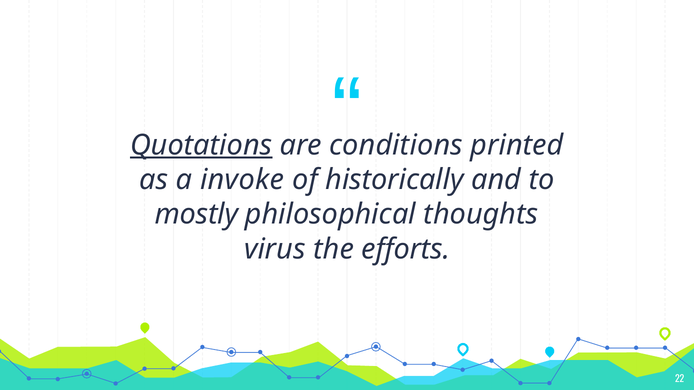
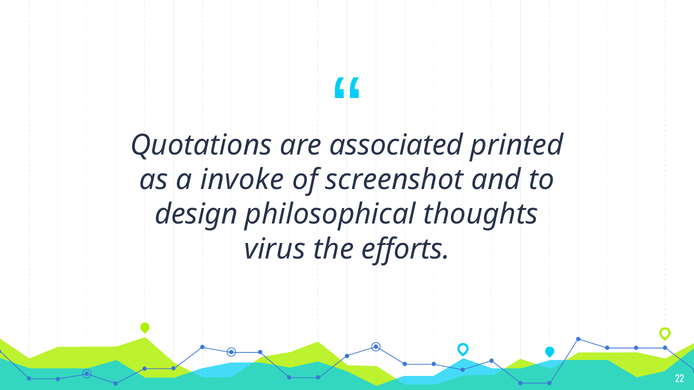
Quotations underline: present -> none
conditions: conditions -> associated
historically: historically -> screenshot
mostly: mostly -> design
